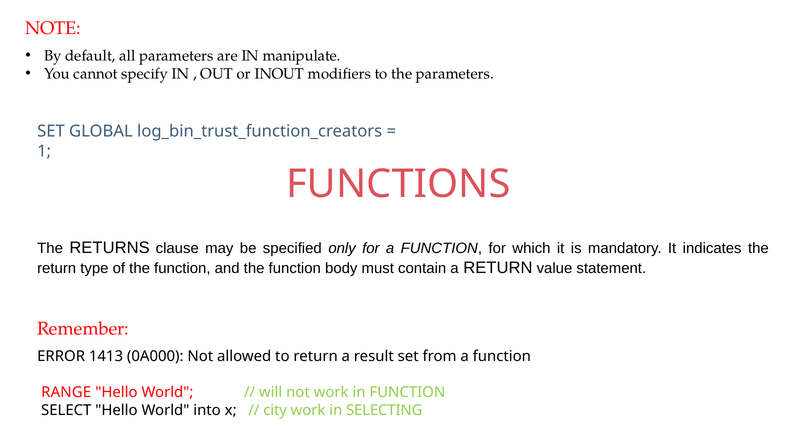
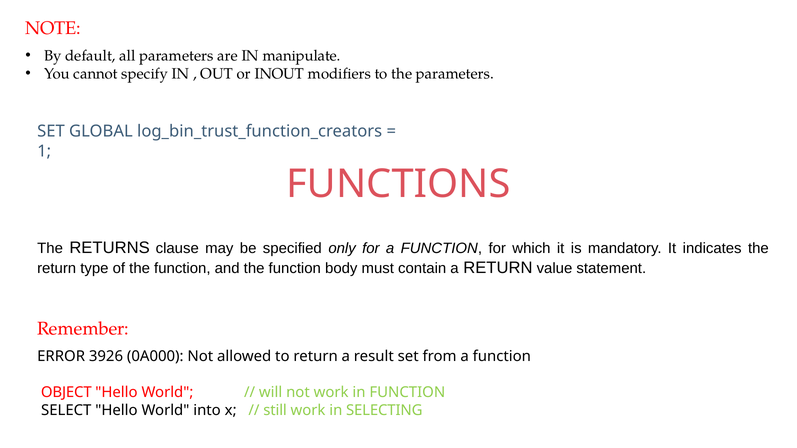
1413: 1413 -> 3926
RANGE: RANGE -> OBJECT
city: city -> still
